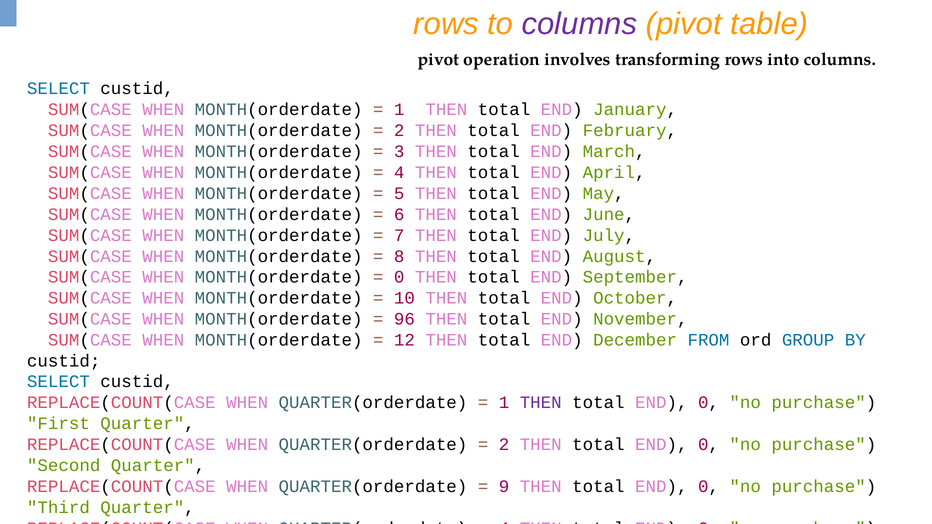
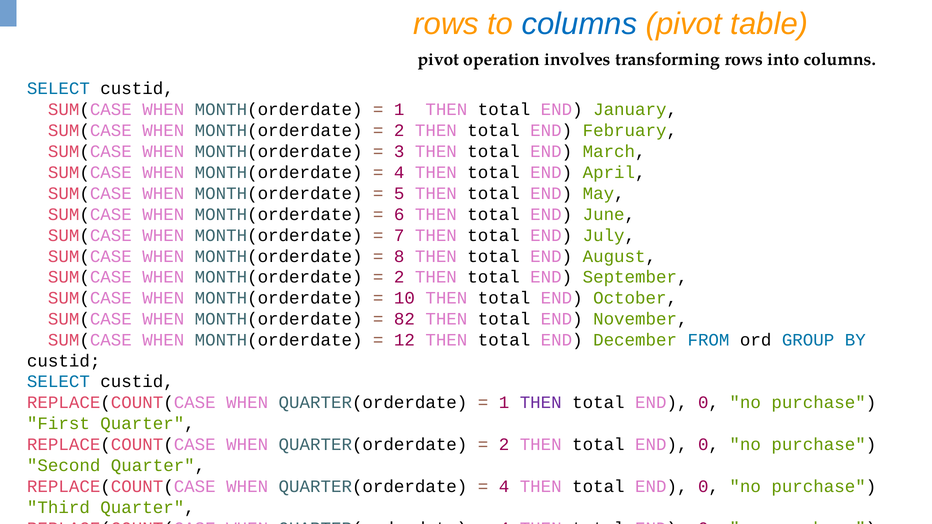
columns at (579, 24) colour: purple -> blue
0 at (399, 277): 0 -> 2
96: 96 -> 82
9 at (504, 487): 9 -> 4
